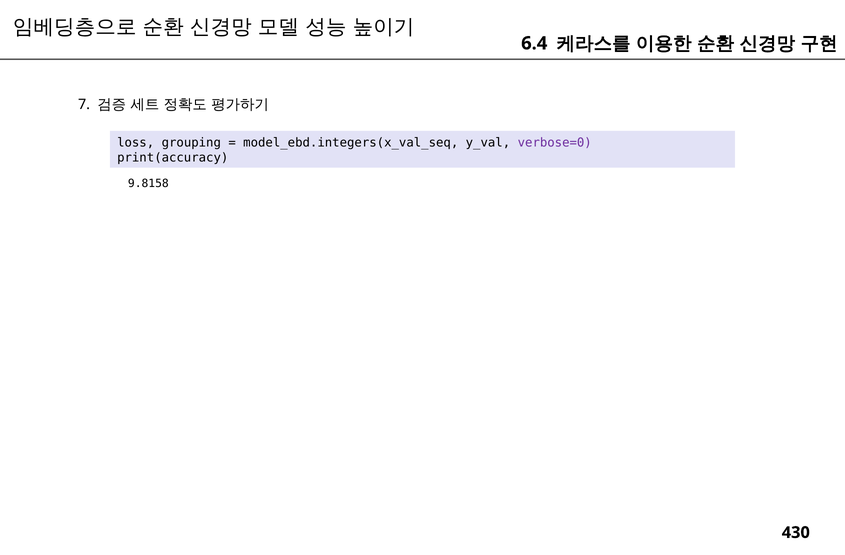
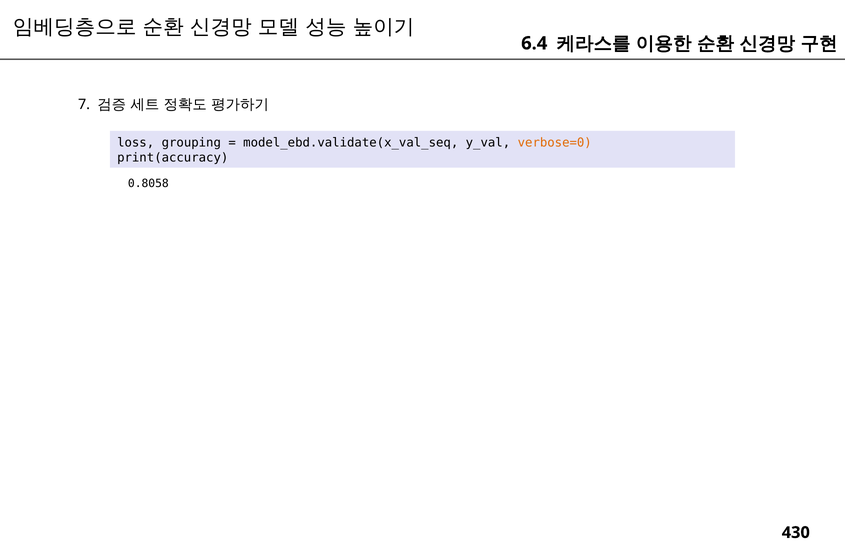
model_ebd.integers(x_val_seq: model_ebd.integers(x_val_seq -> model_ebd.validate(x_val_seq
verbose=0 colour: purple -> orange
9.8158: 9.8158 -> 0.8058
